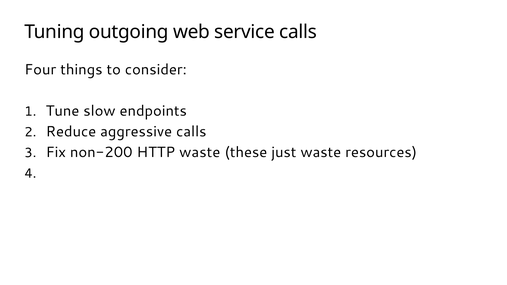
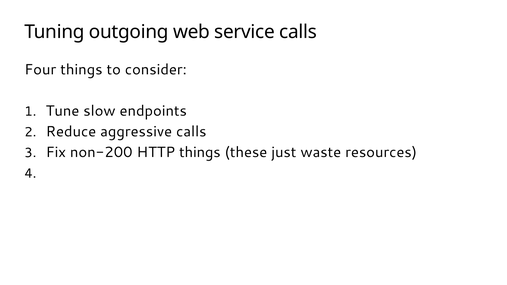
HTTP waste: waste -> things
